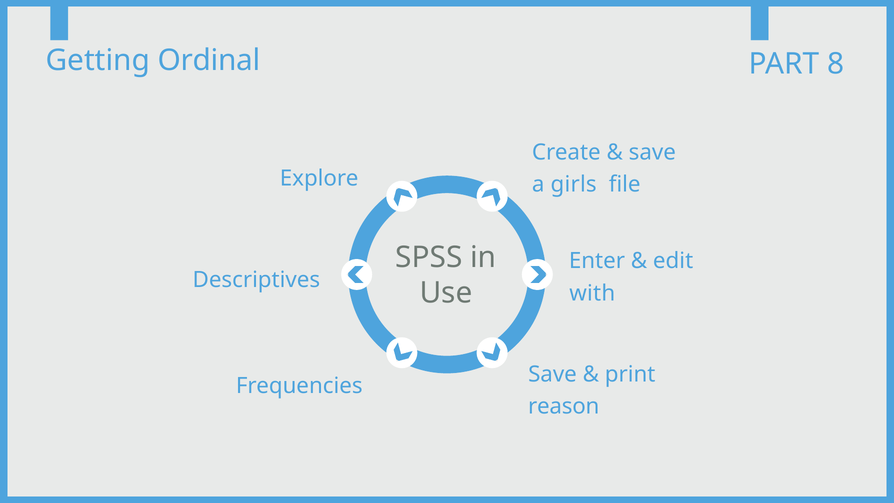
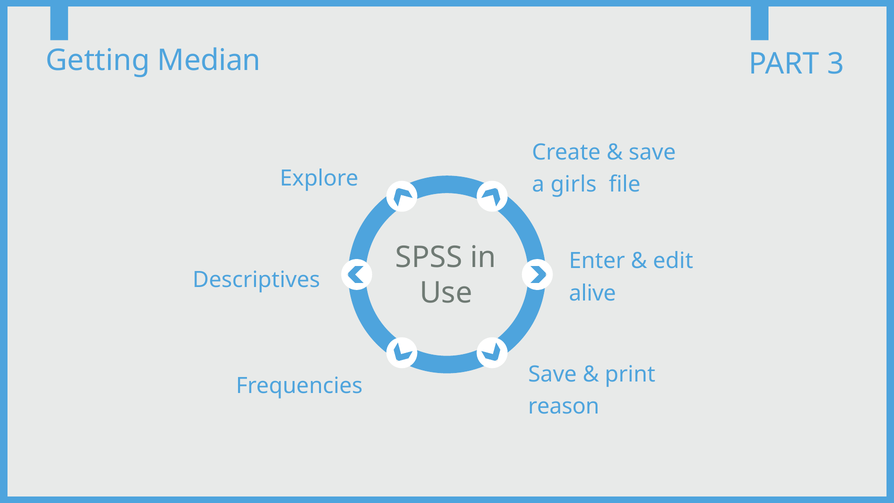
Ordinal: Ordinal -> Median
8: 8 -> 3
with: with -> alive
